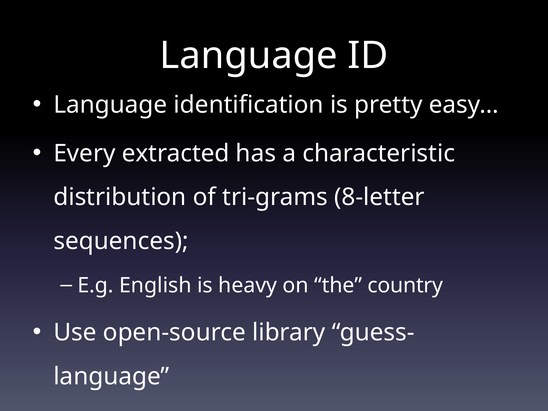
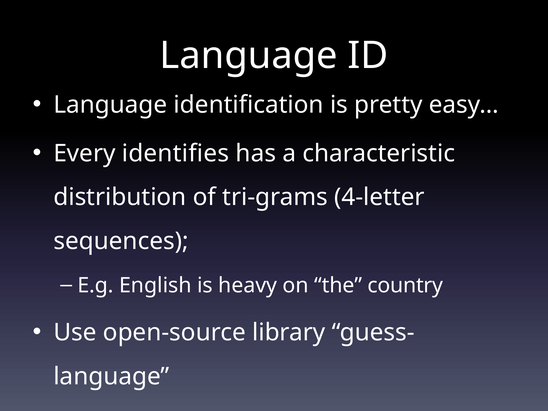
extracted: extracted -> identifies
8-letter: 8-letter -> 4-letter
